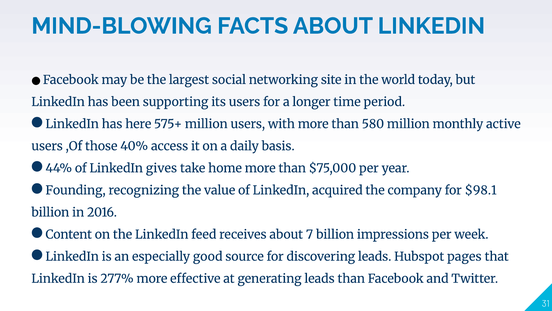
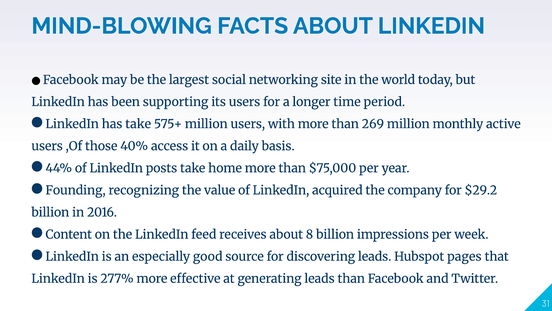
has here: here -> take
580: 580 -> 269
gives: gives -> posts
$98.1: $98.1 -> $29.2
7: 7 -> 8
